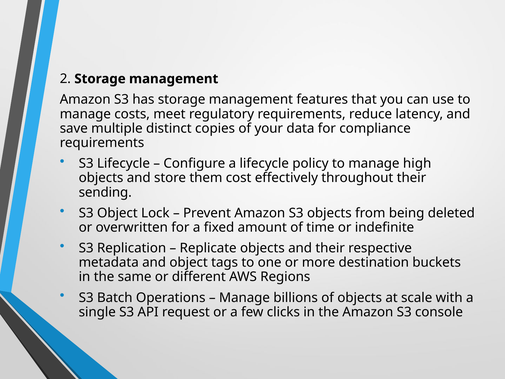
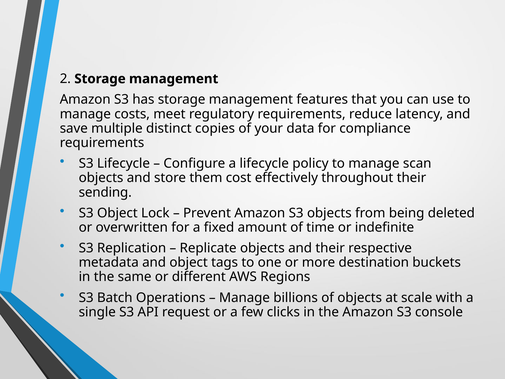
high: high -> scan
